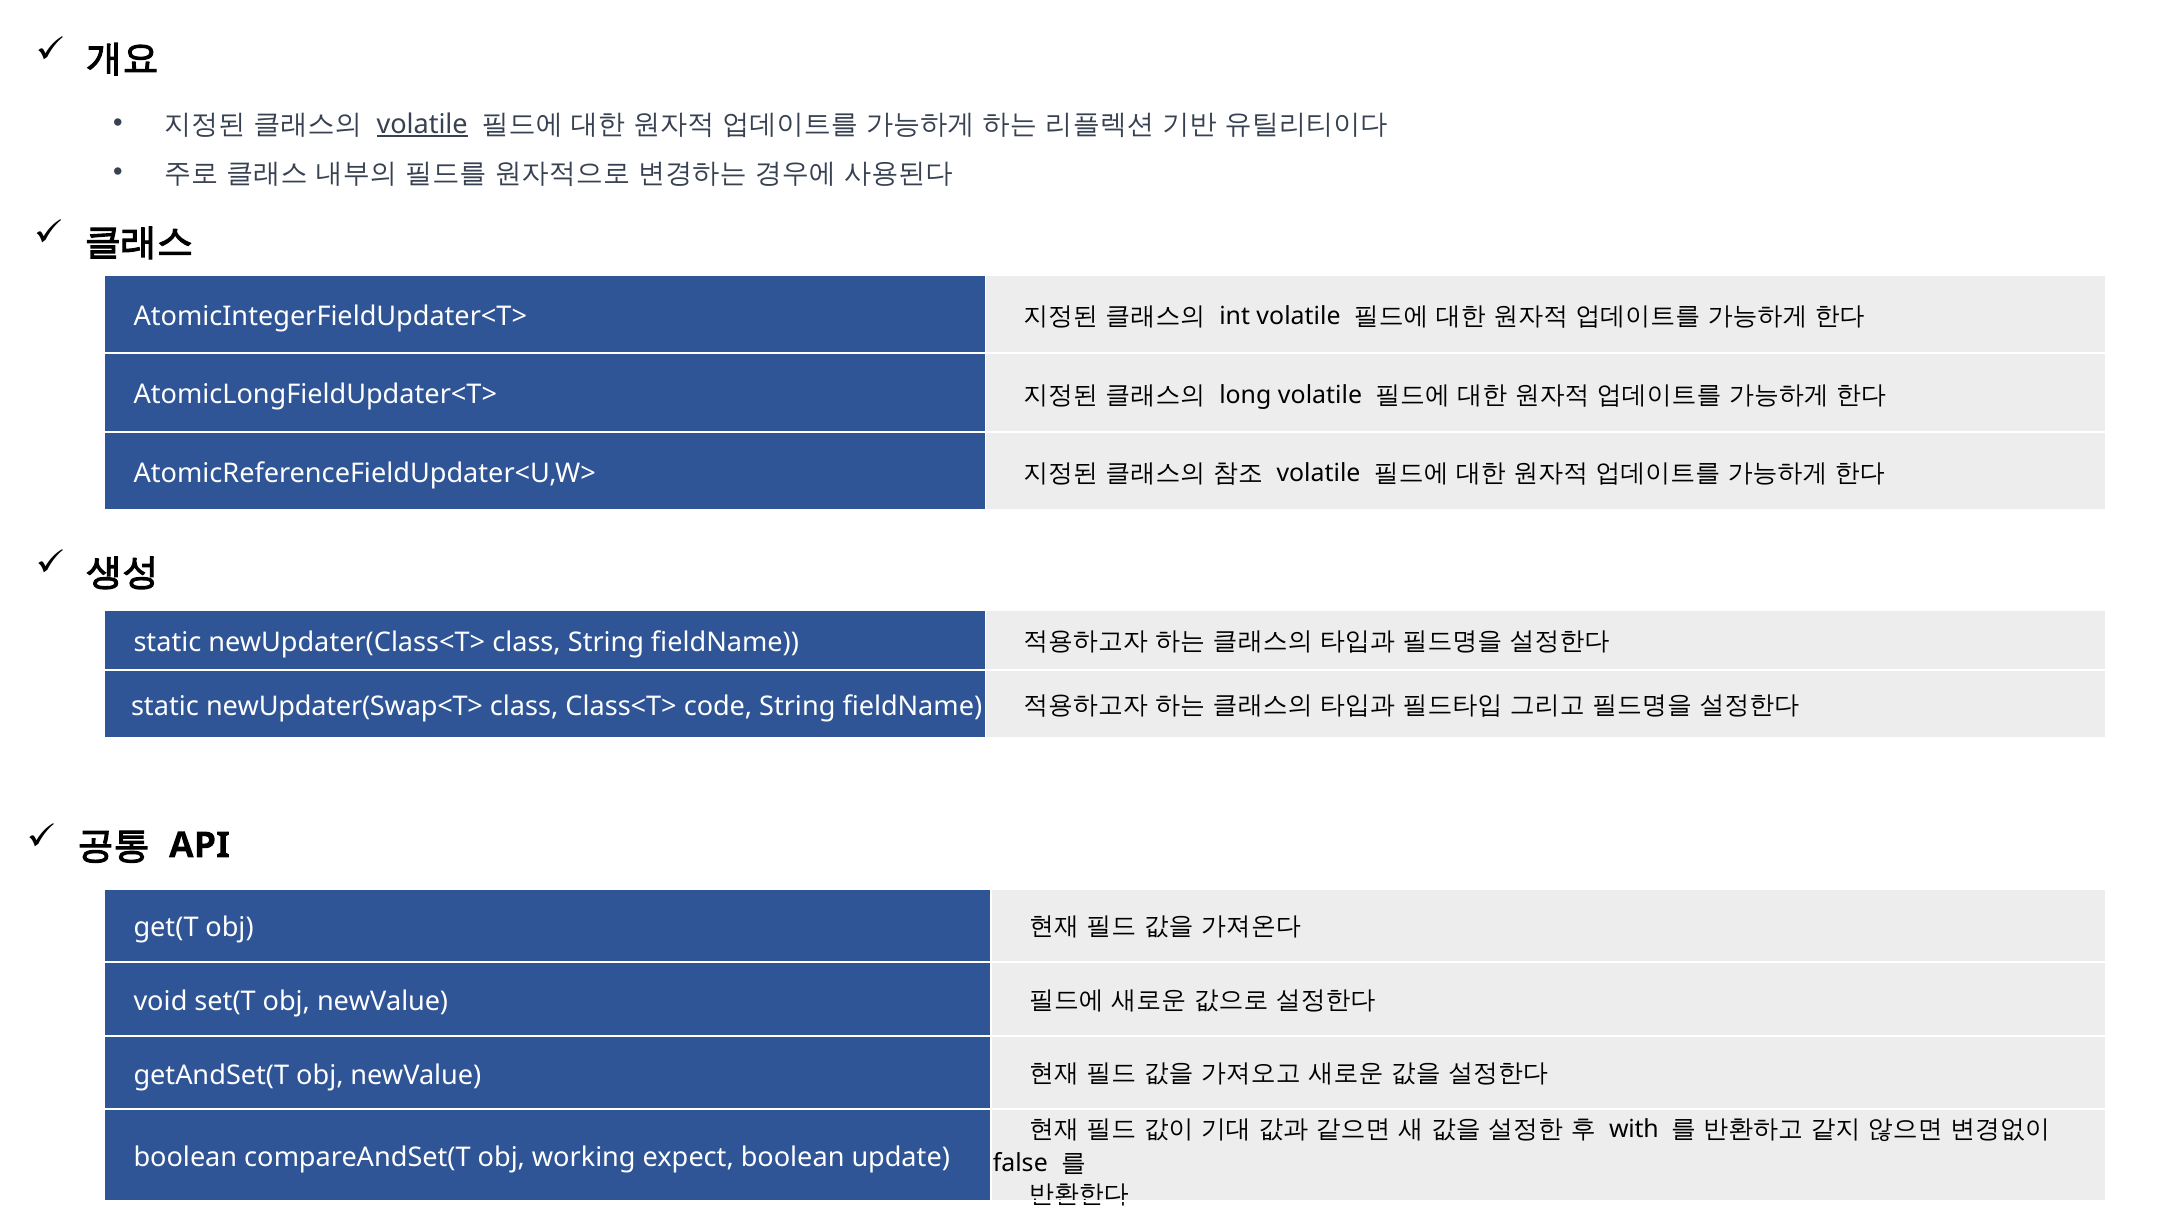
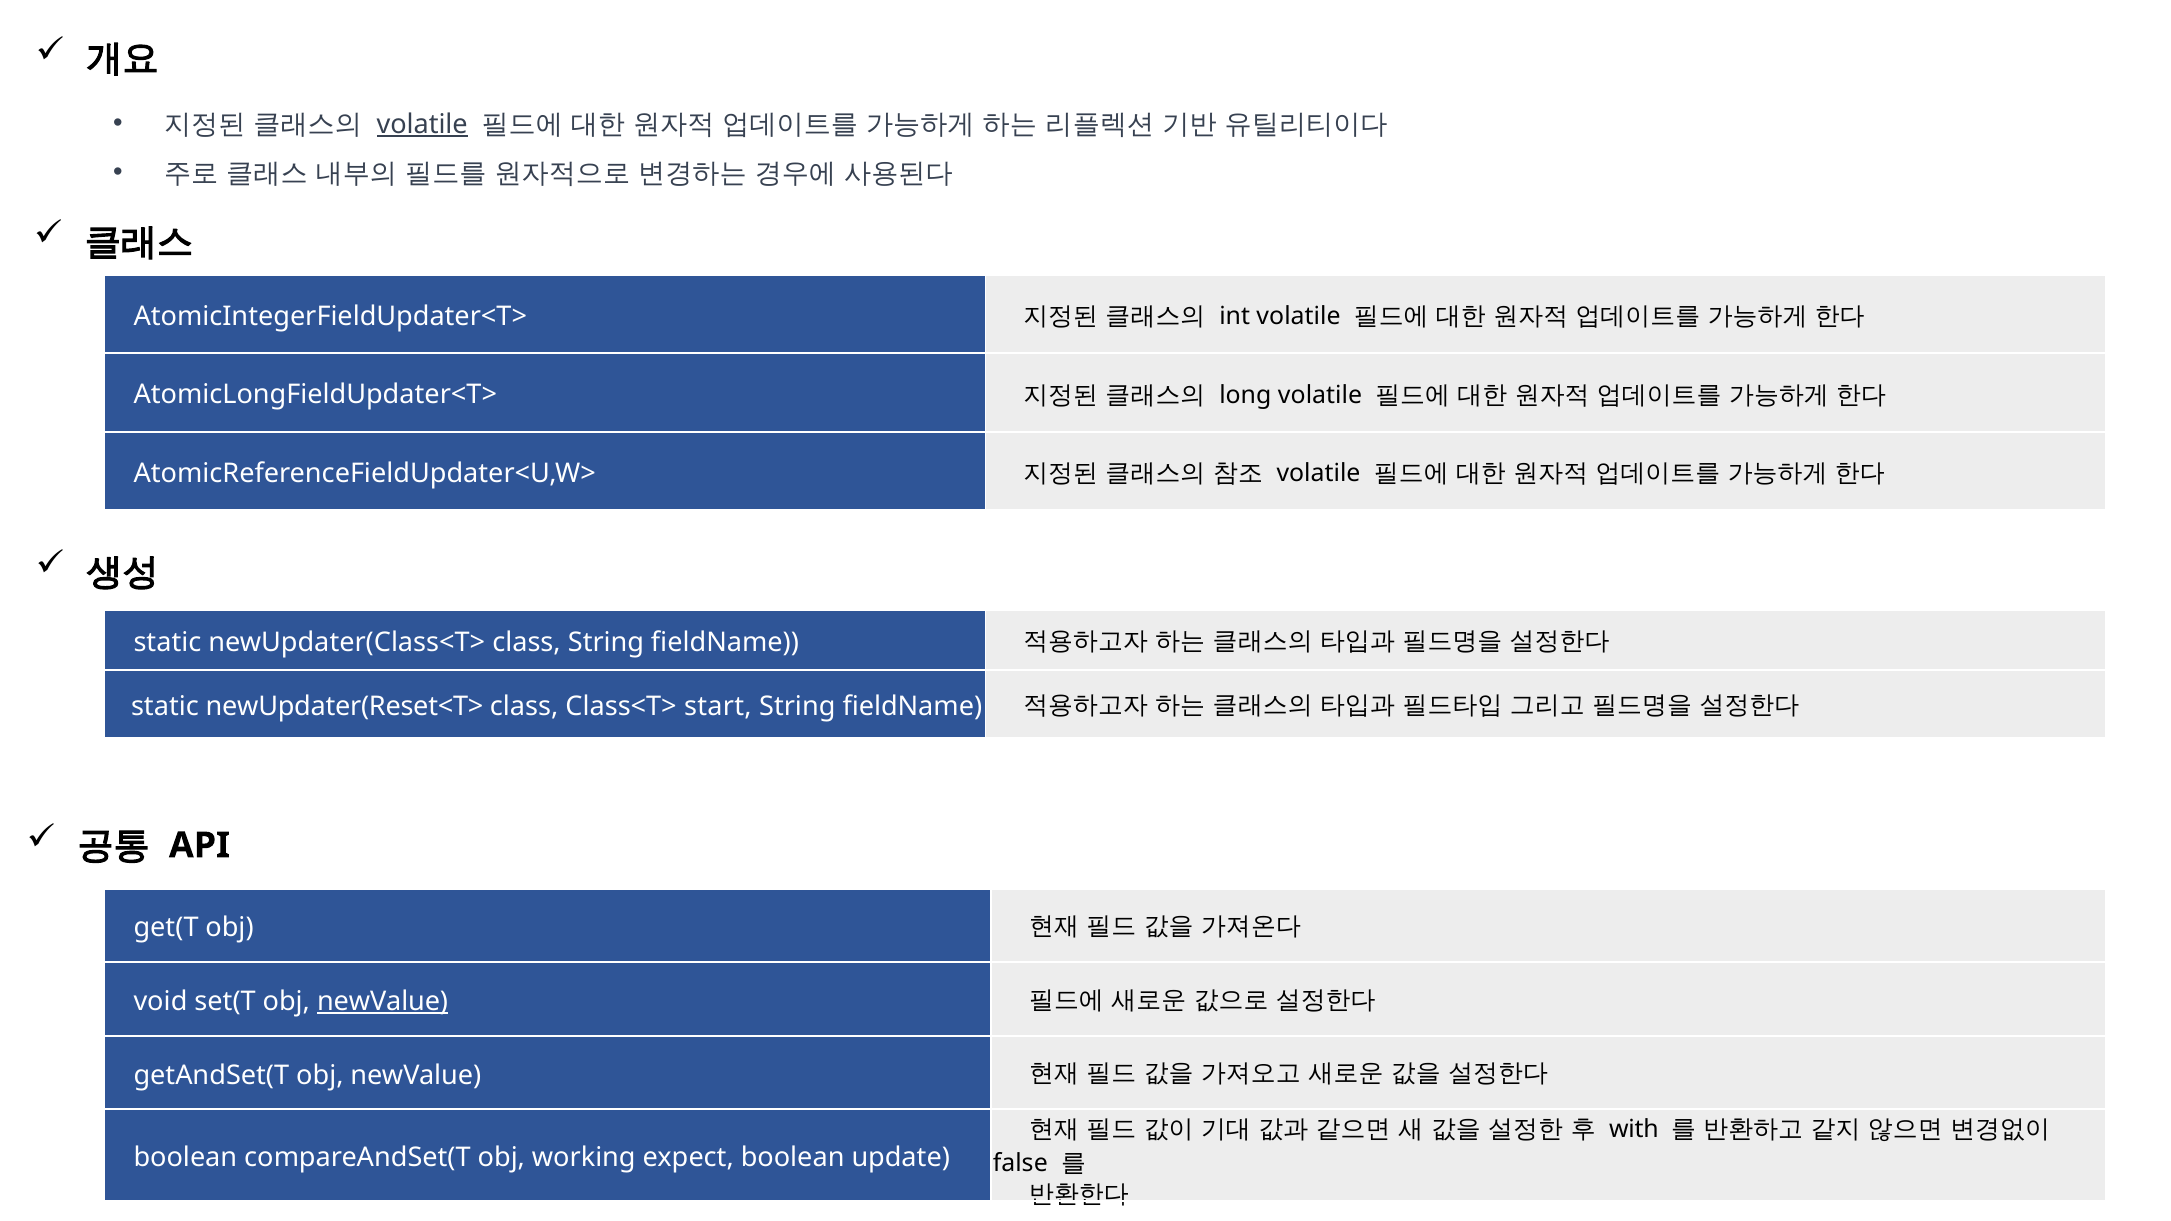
newUpdater(Swap<T>: newUpdater(Swap<T> -> newUpdater(Reset<T>
code: code -> start
newValue at (383, 1002) underline: none -> present
